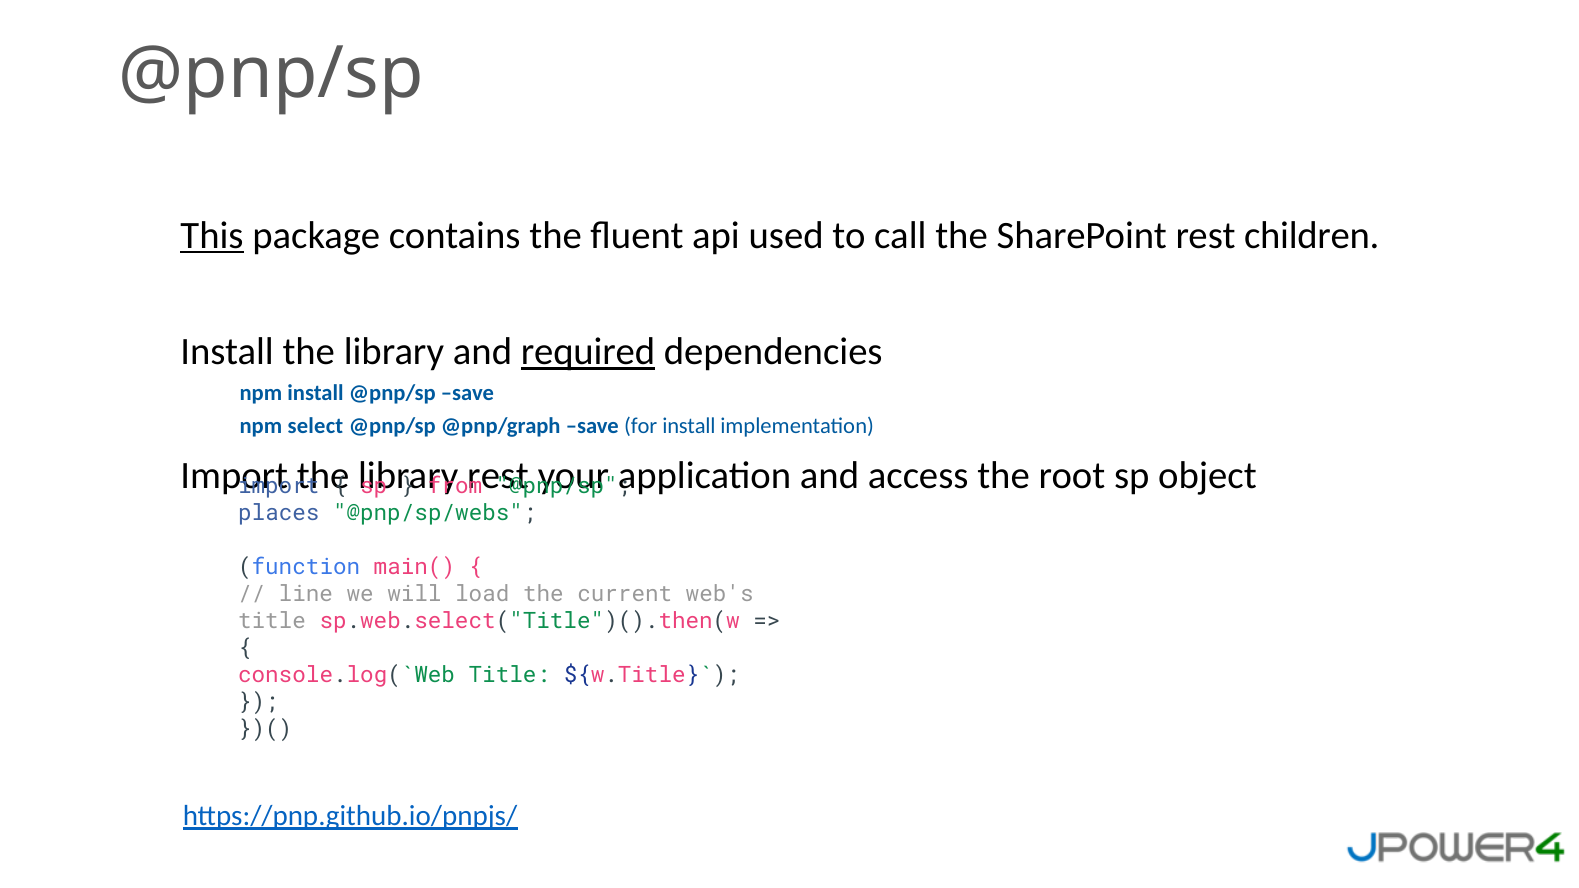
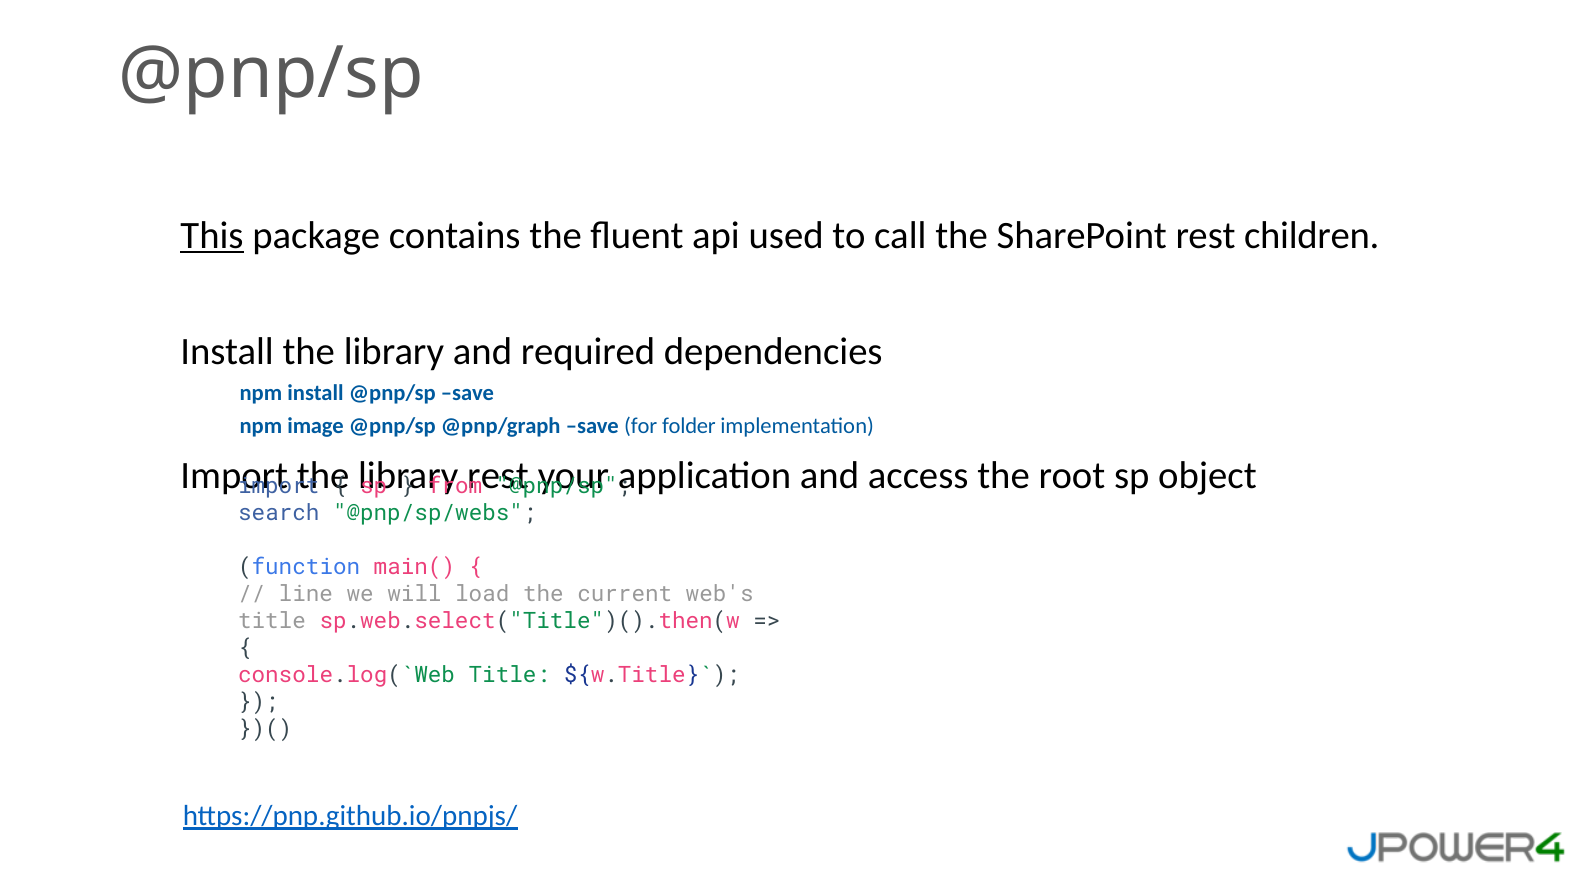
required underline: present -> none
select: select -> image
for install: install -> folder
places: places -> search
